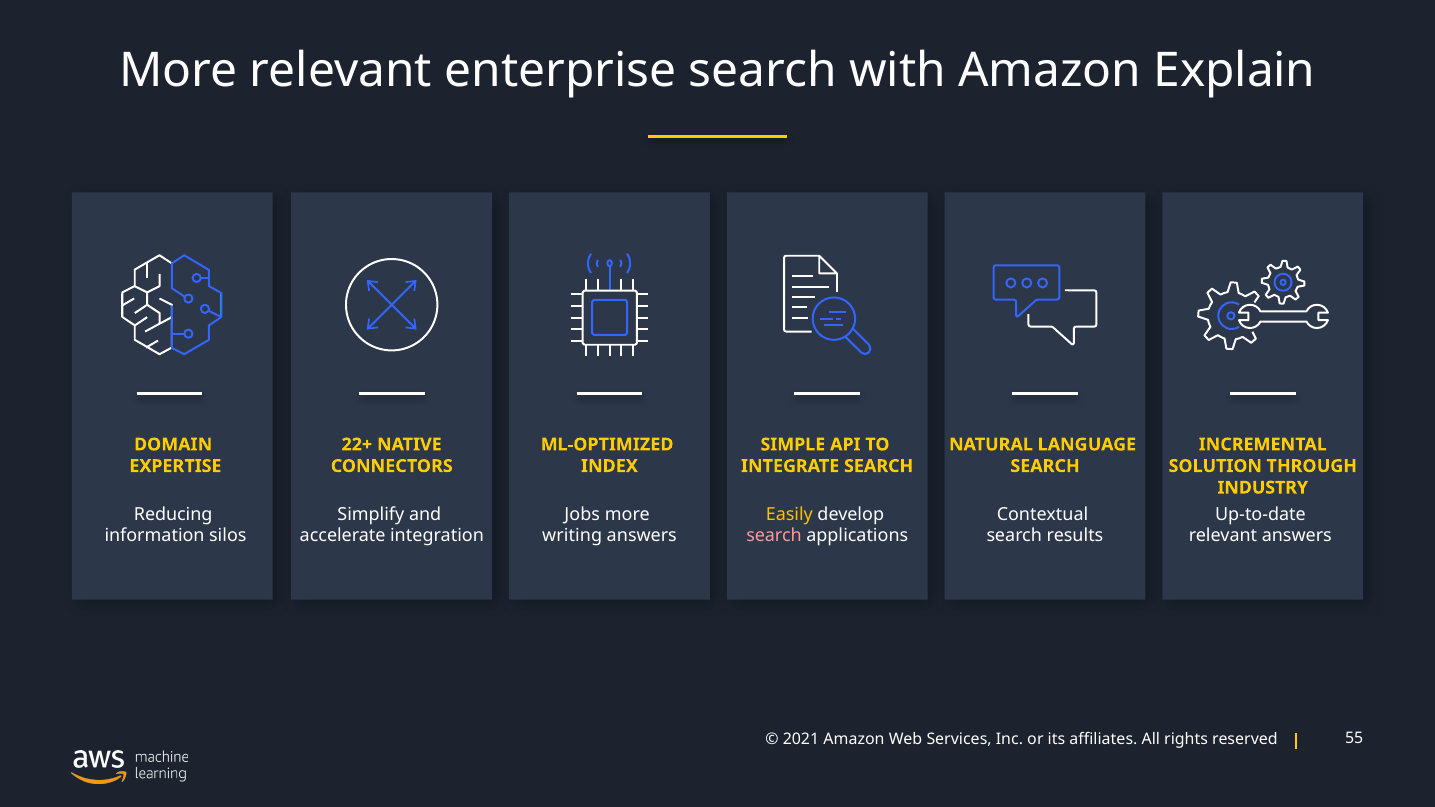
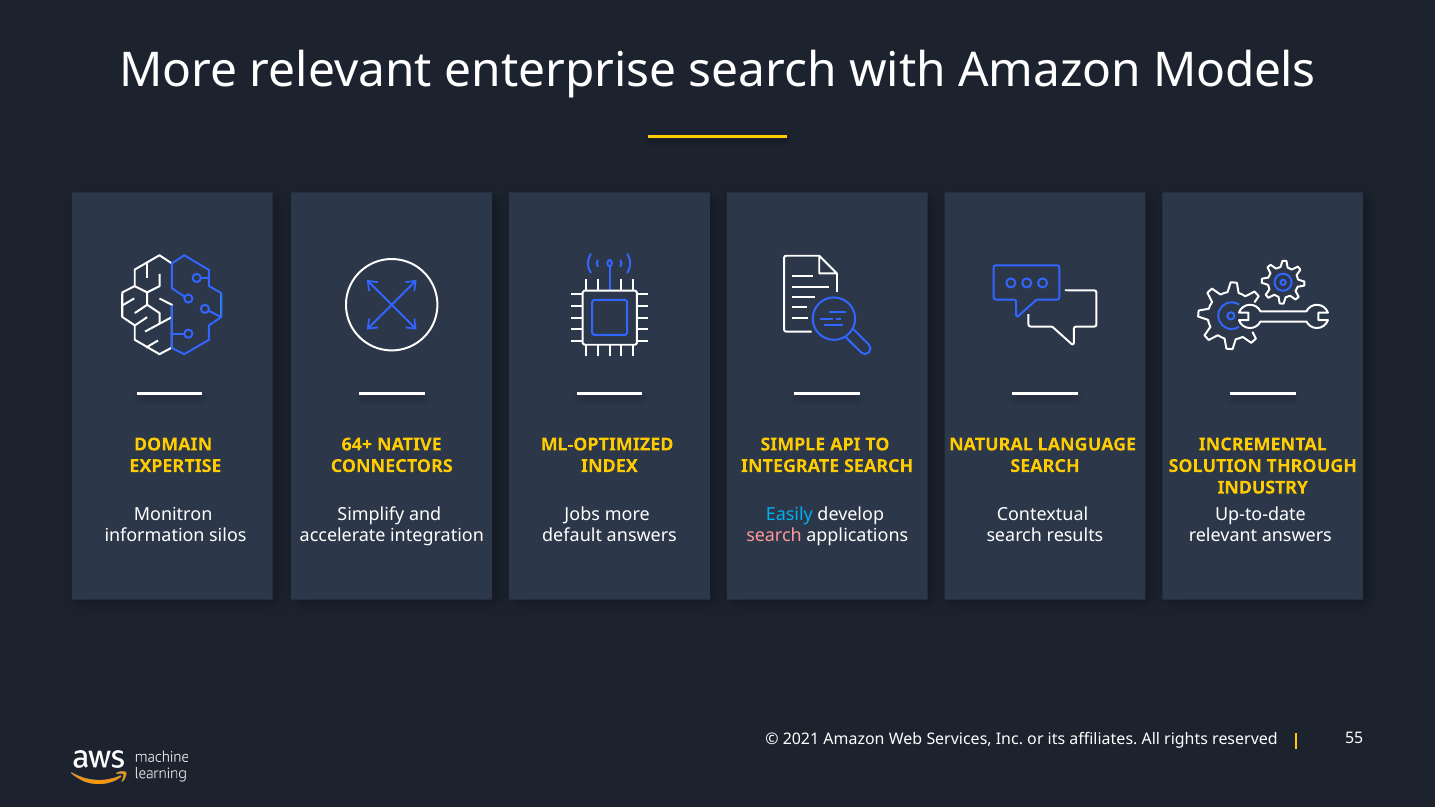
Explain: Explain -> Models
22+: 22+ -> 64+
Reducing: Reducing -> Monitron
Easily colour: yellow -> light blue
writing: writing -> default
